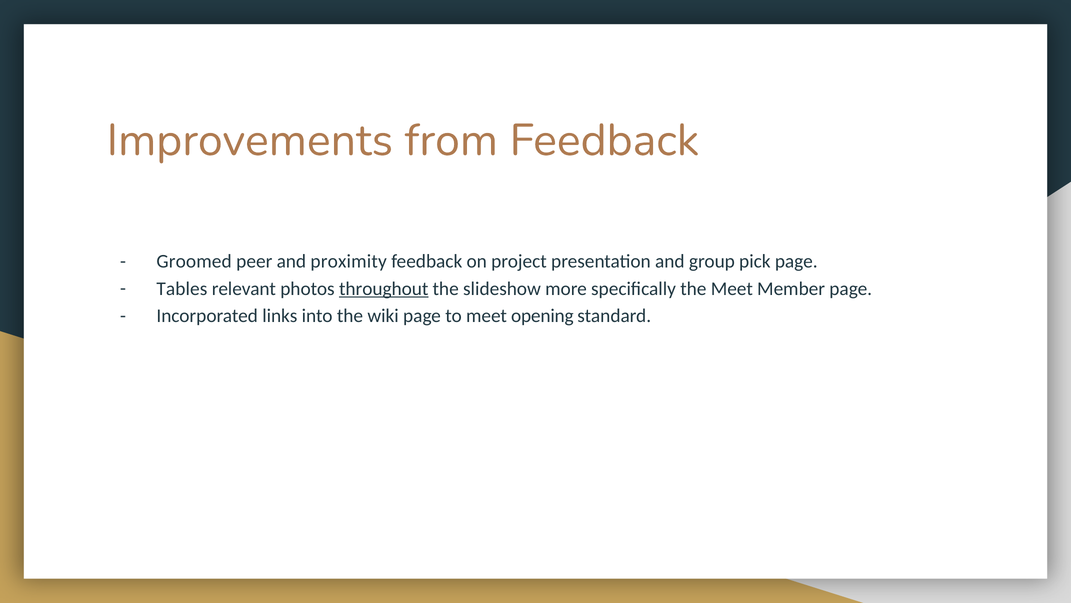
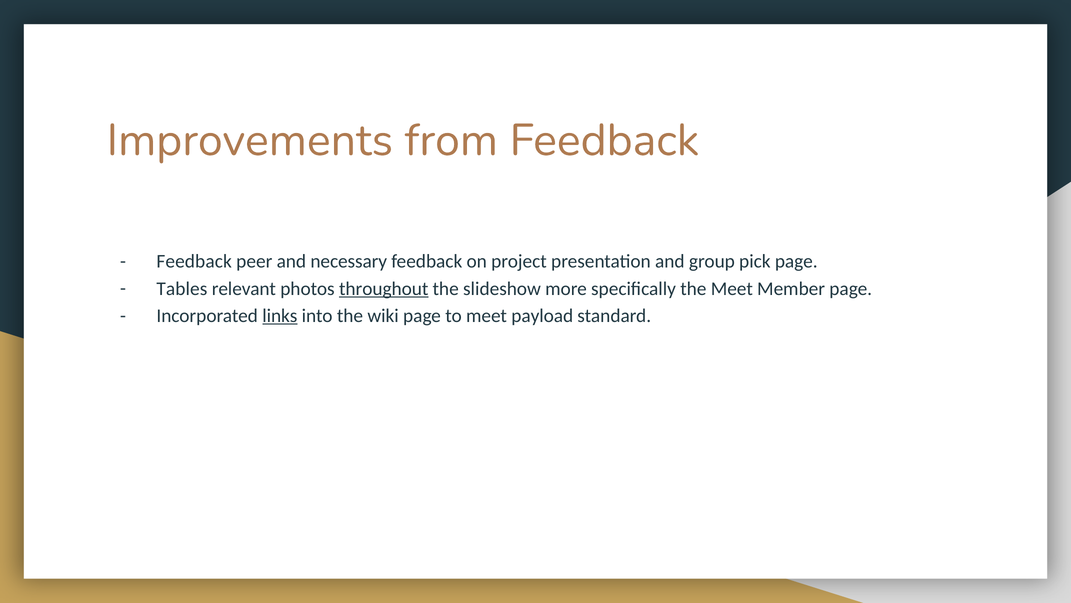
Groomed at (194, 261): Groomed -> Feedback
proximity: proximity -> necessary
links underline: none -> present
opening: opening -> payload
